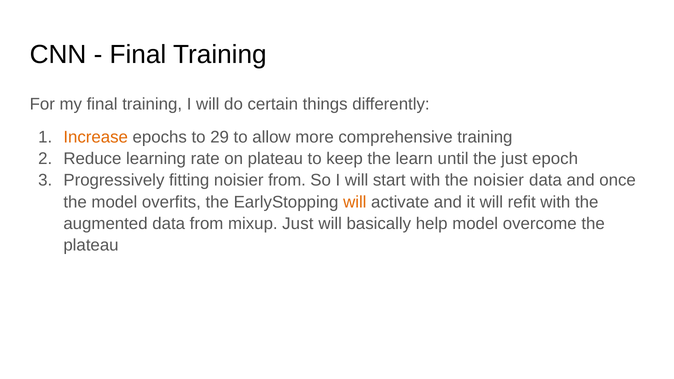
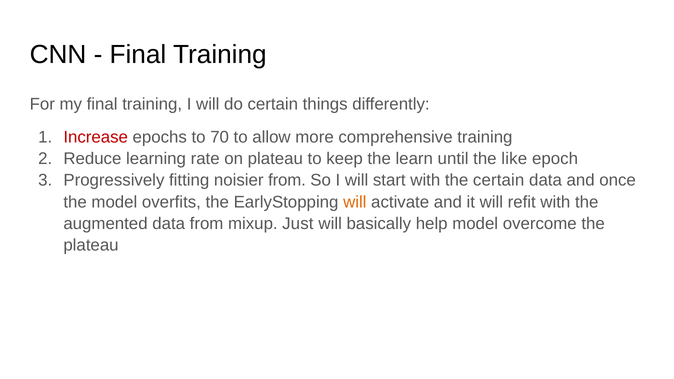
Increase colour: orange -> red
29: 29 -> 70
the just: just -> like
the noisier: noisier -> certain
